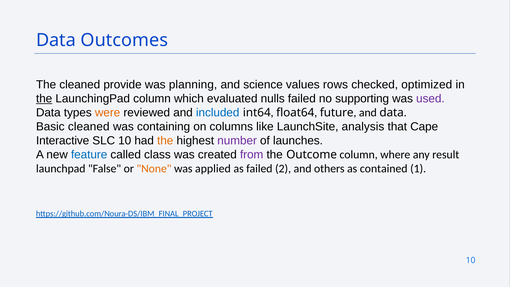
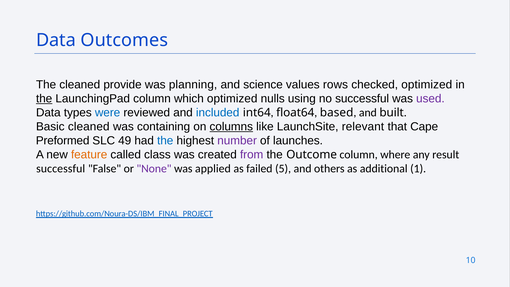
which evaluated: evaluated -> optimized
nulls failed: failed -> using
no supporting: supporting -> successful
were colour: orange -> blue
future: future -> based
and data: data -> built
columns underline: none -> present
analysis: analysis -> relevant
Interactive: Interactive -> Preformed
SLC 10: 10 -> 49
the at (165, 141) colour: orange -> blue
feature colour: blue -> orange
launchpad at (61, 169): launchpad -> successful
None colour: orange -> purple
2: 2 -> 5
contained: contained -> additional
